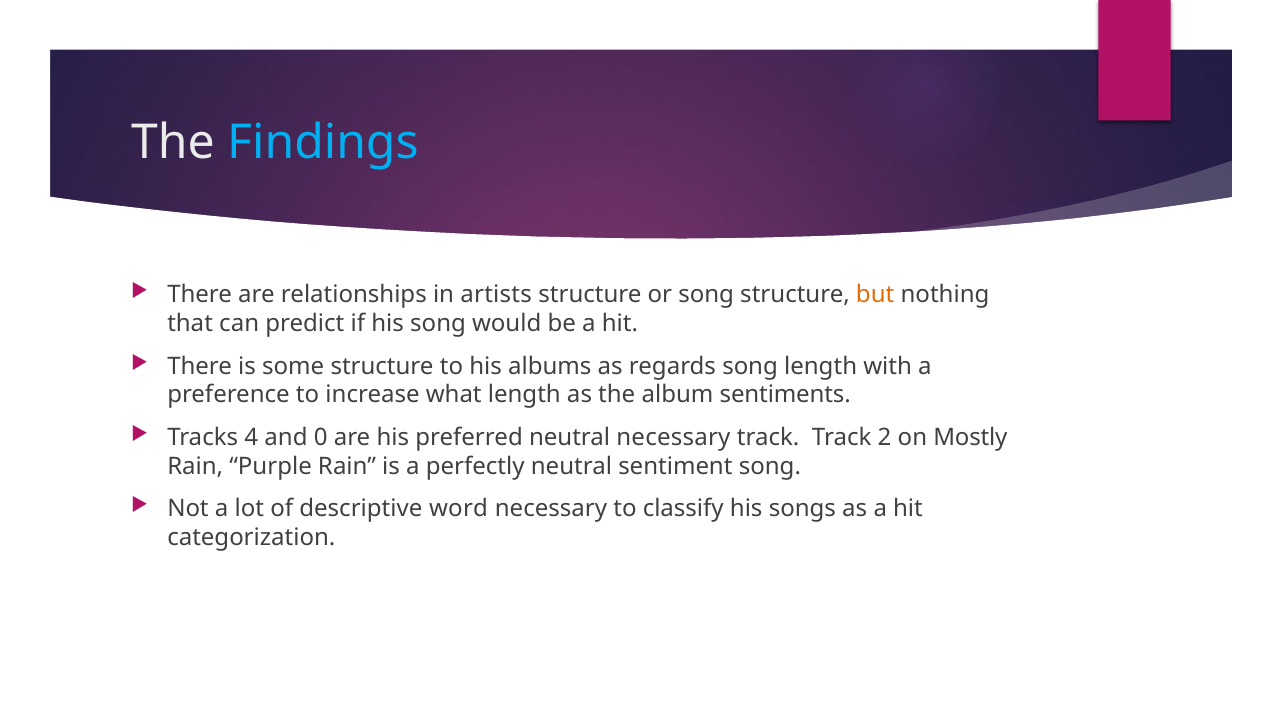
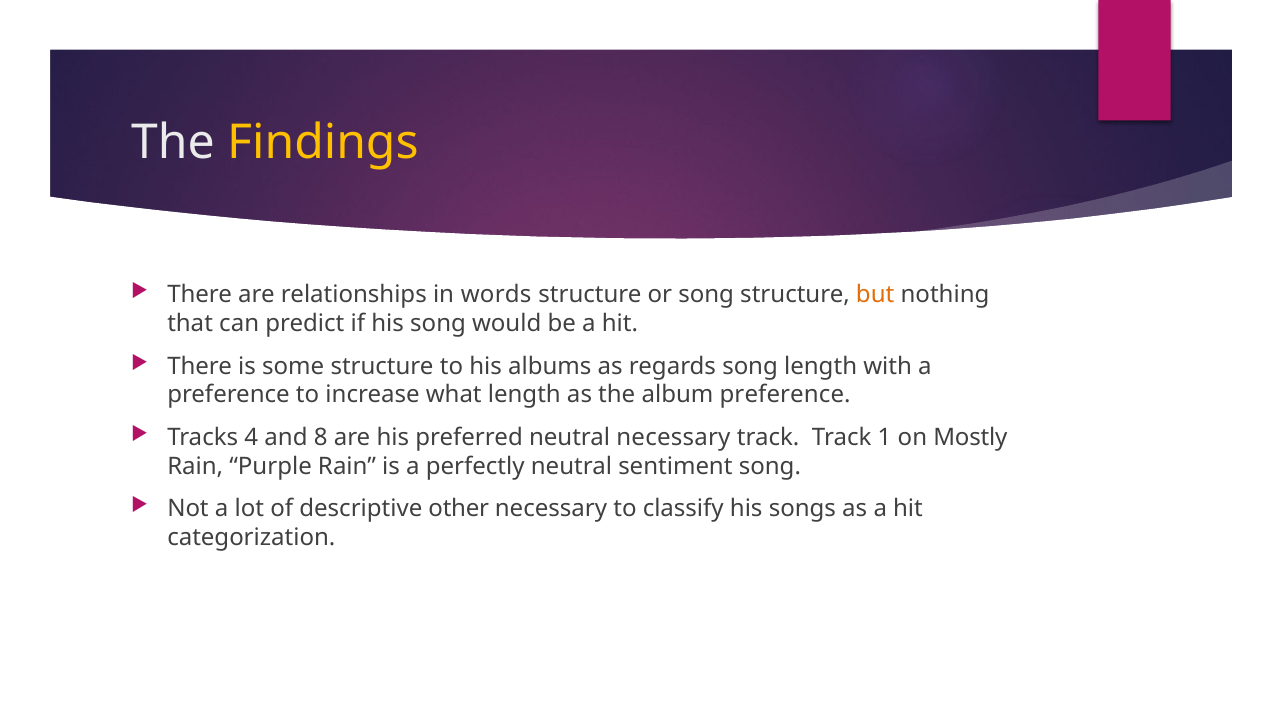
Findings colour: light blue -> yellow
artists: artists -> words
album sentiments: sentiments -> preference
0: 0 -> 8
2: 2 -> 1
word: word -> other
